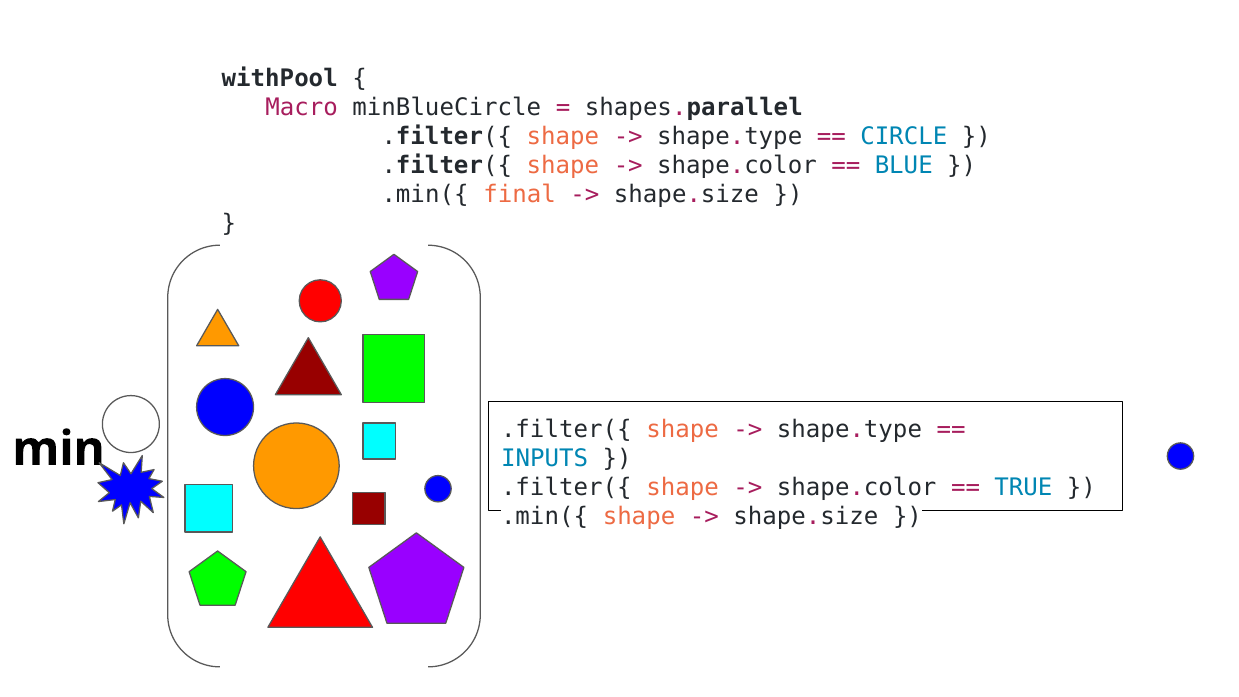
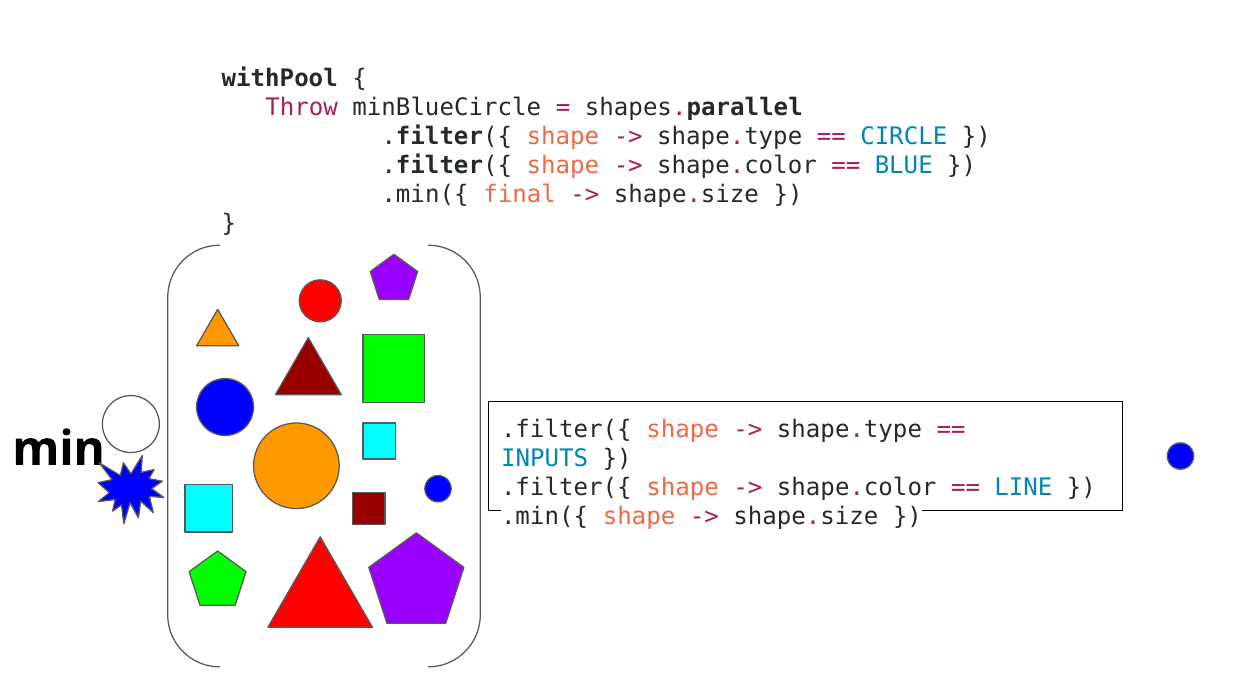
Macro: Macro -> Throw
TRUE: TRUE -> LINE
